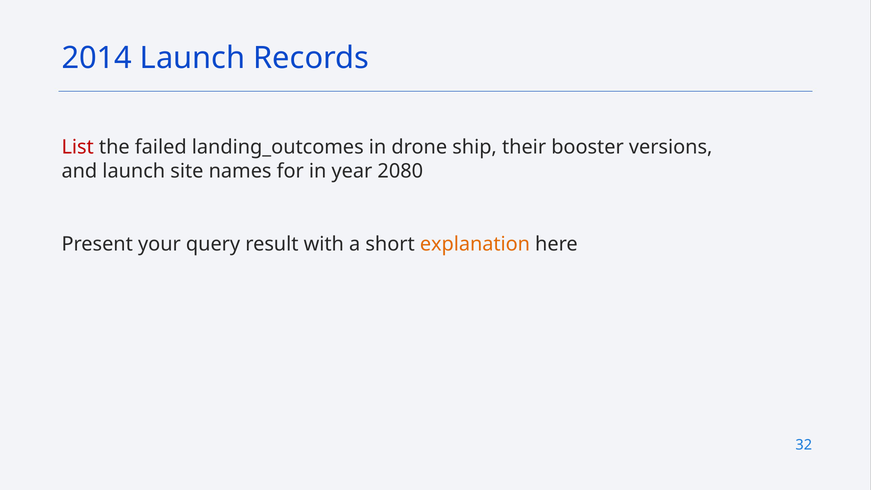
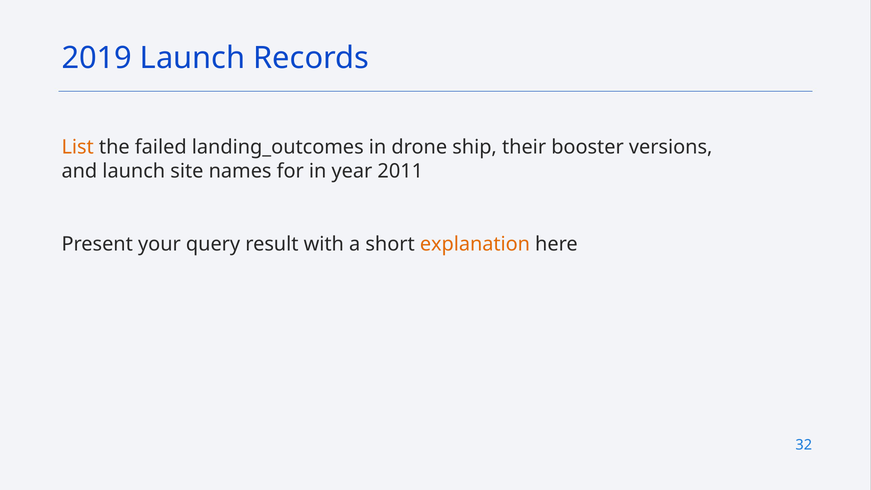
2014: 2014 -> 2019
List colour: red -> orange
2080: 2080 -> 2011
